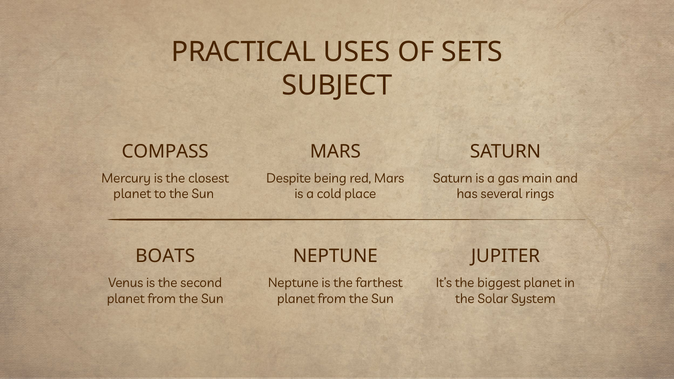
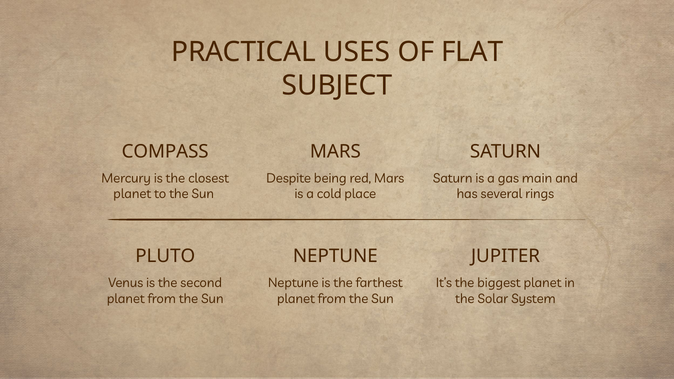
SETS: SETS -> FLAT
BOATS: BOATS -> PLUTO
